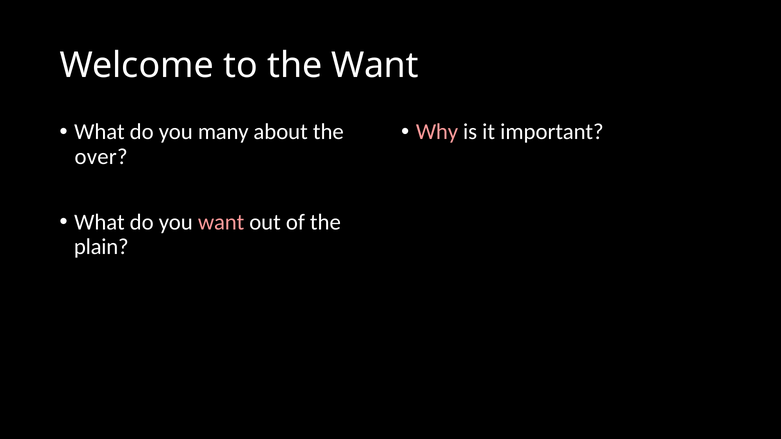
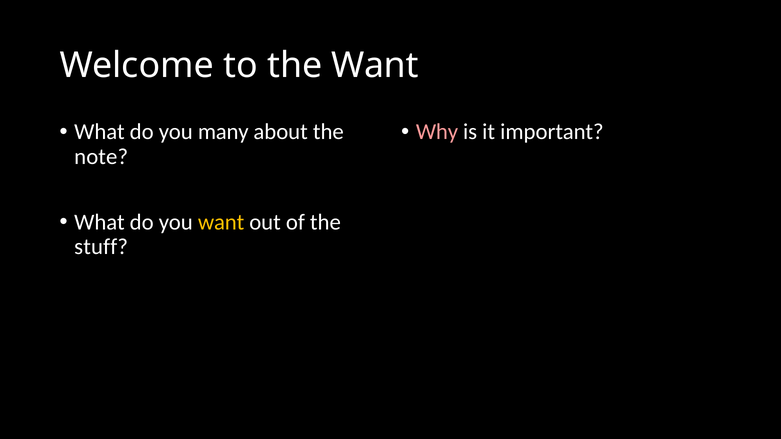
over: over -> note
want at (221, 222) colour: pink -> yellow
plain: plain -> stuff
